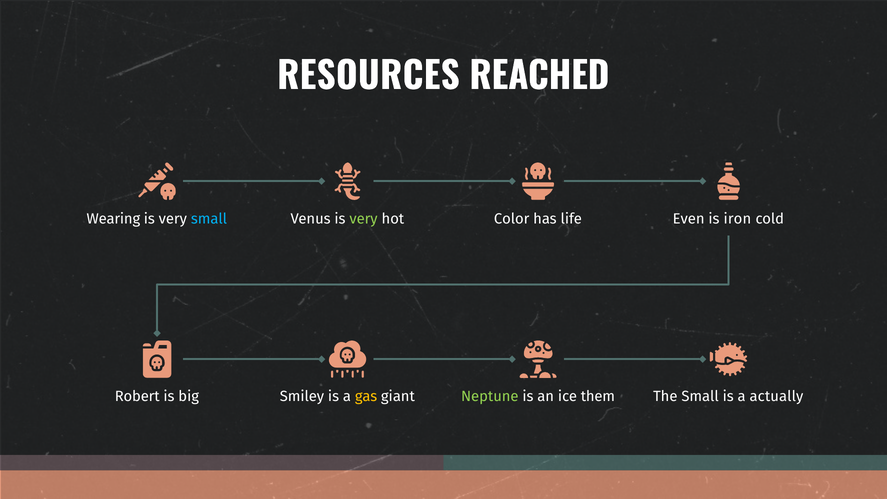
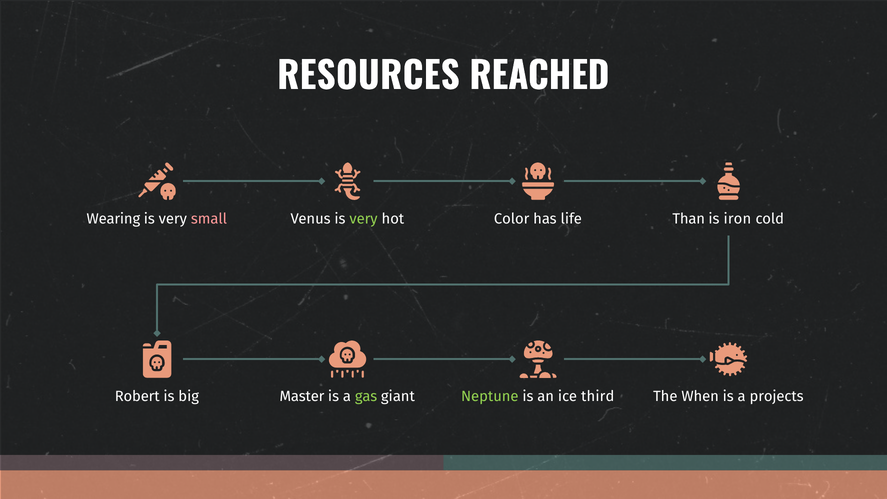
small at (209, 219) colour: light blue -> pink
Even: Even -> Than
Smiley: Smiley -> Master
gas colour: yellow -> light green
them: them -> third
The Small: Small -> When
actually: actually -> projects
